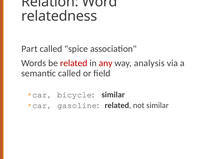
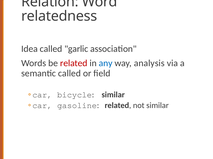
Part: Part -> Idea
spice: spice -> garlic
any colour: red -> blue
